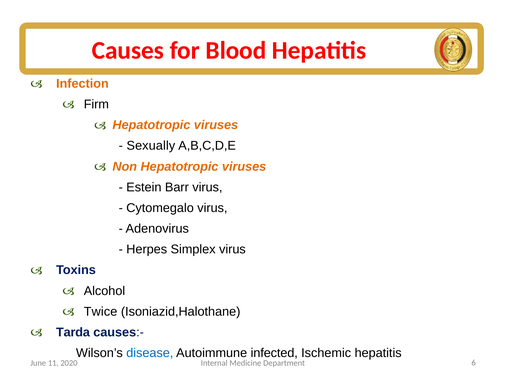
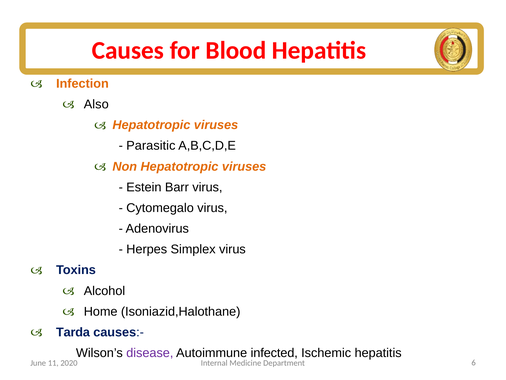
Firm: Firm -> Also
Sexually: Sexually -> Parasitic
Twice: Twice -> Home
disease colour: blue -> purple
